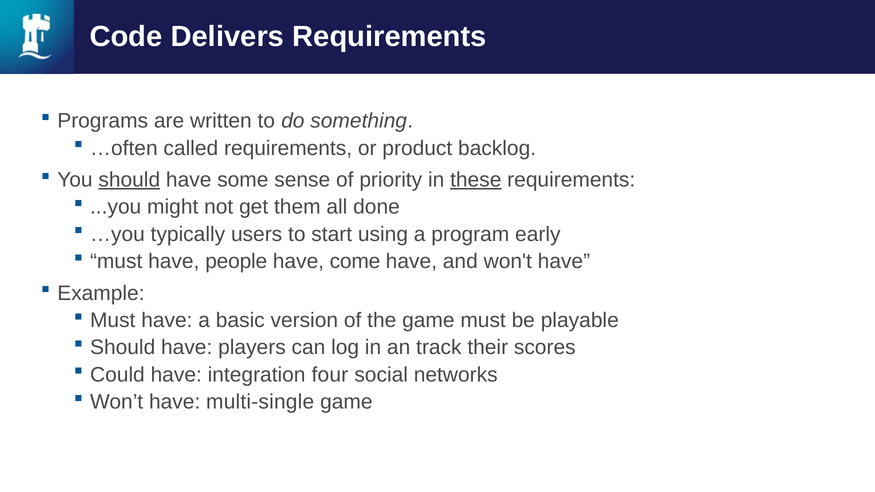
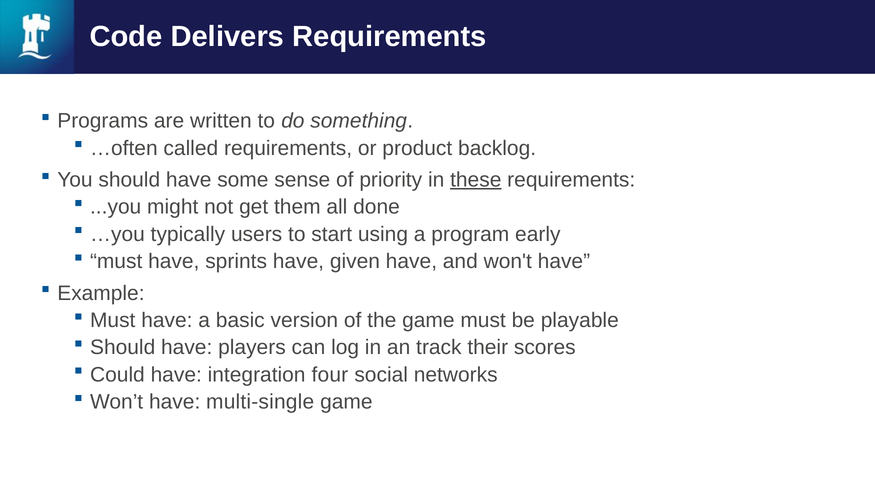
should at (129, 180) underline: present -> none
people: people -> sprints
come: come -> given
